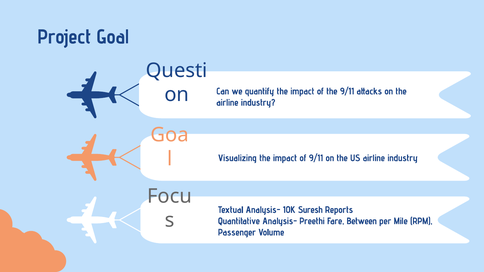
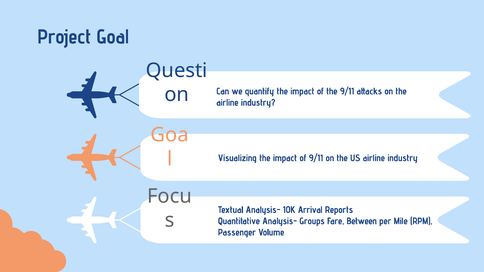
Suresh: Suresh -> Arrival
Preethi: Preethi -> Groups
